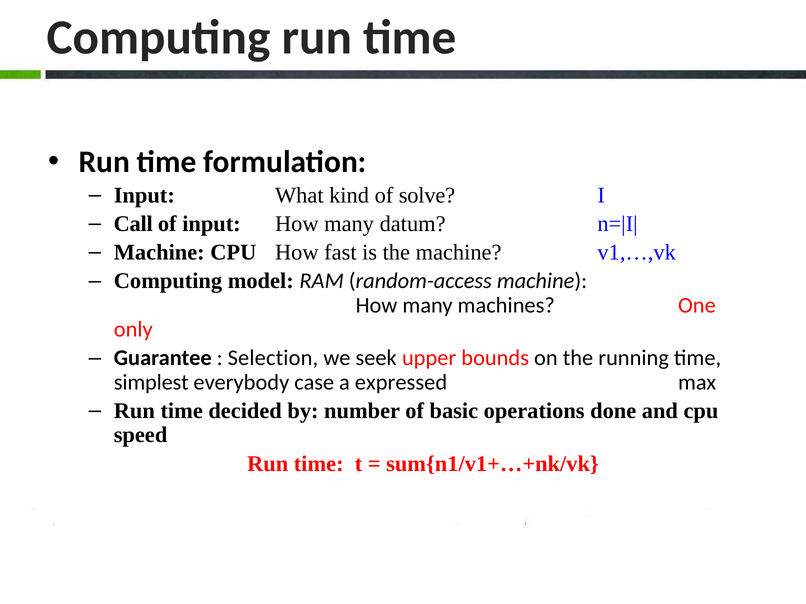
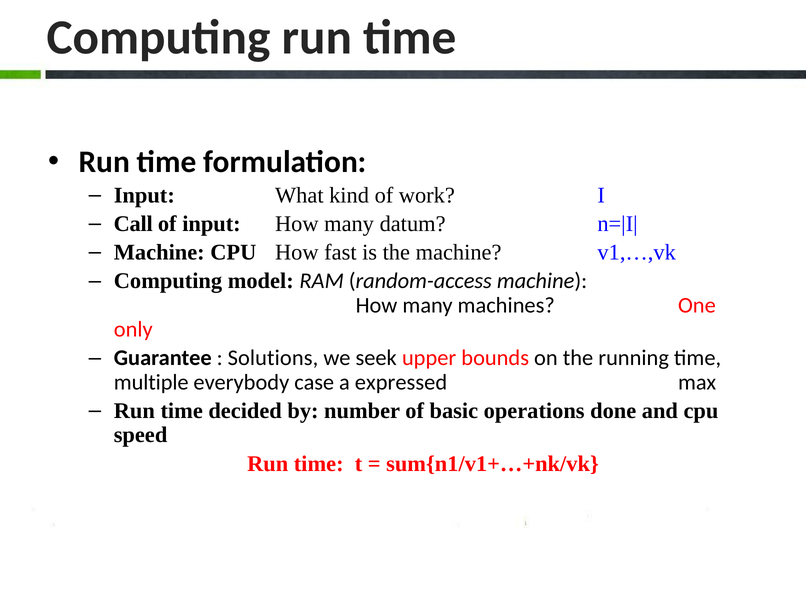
solve: solve -> work
Selection: Selection -> Solutions
simplest: simplest -> multiple
